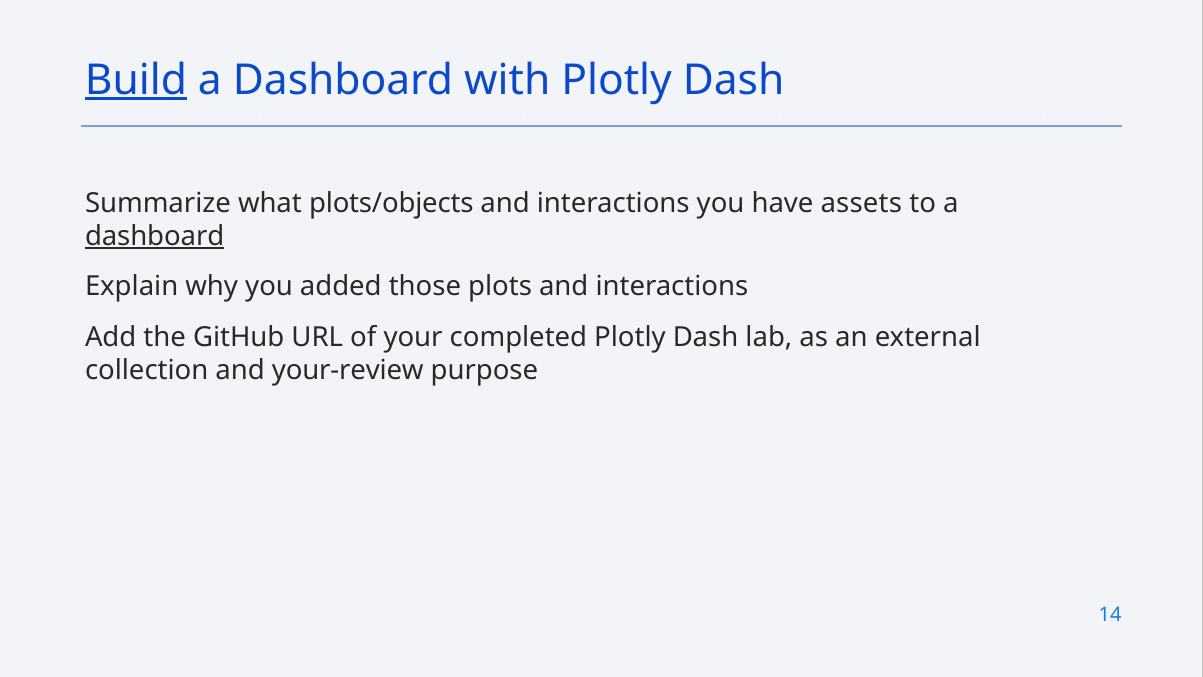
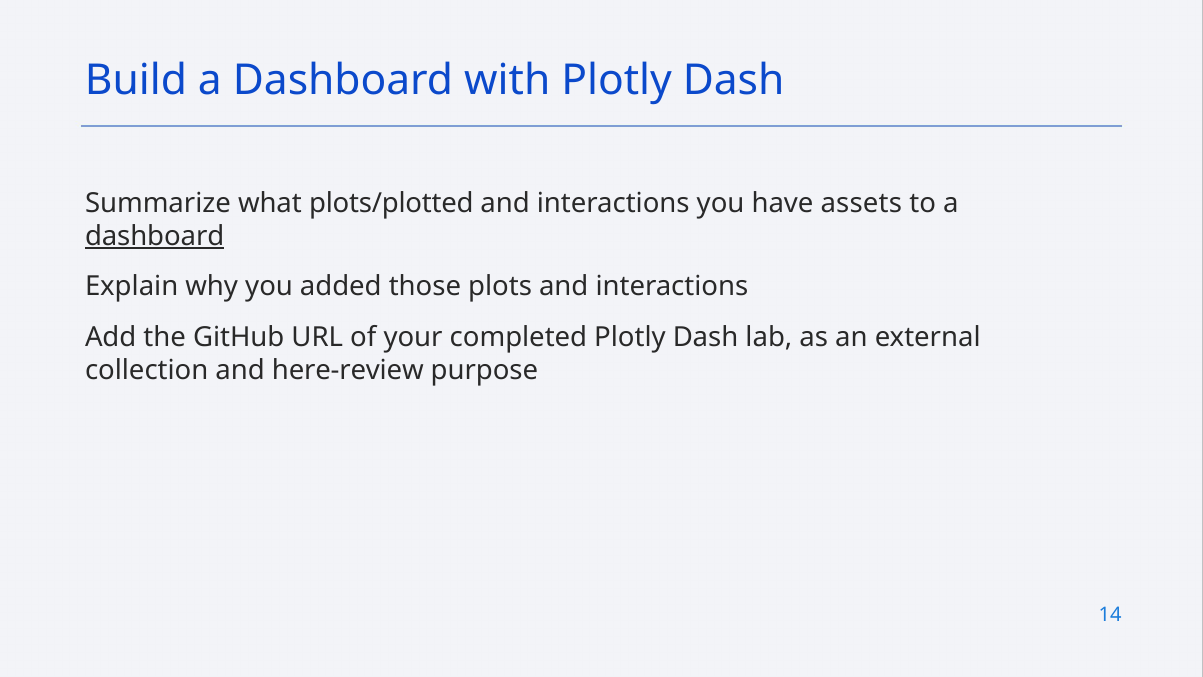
Build underline: present -> none
plots/objects: plots/objects -> plots/plotted
your-review: your-review -> here-review
